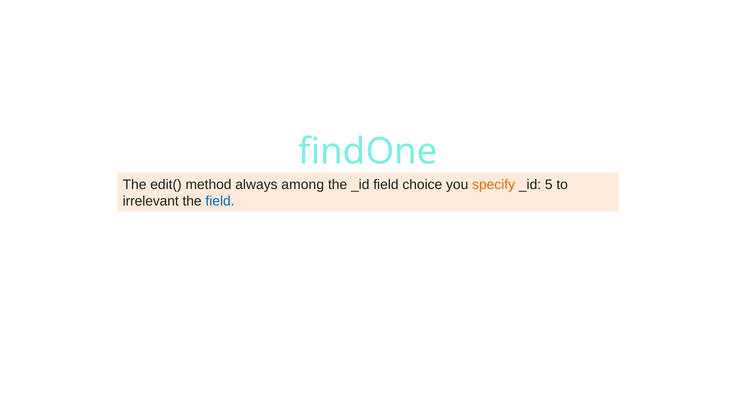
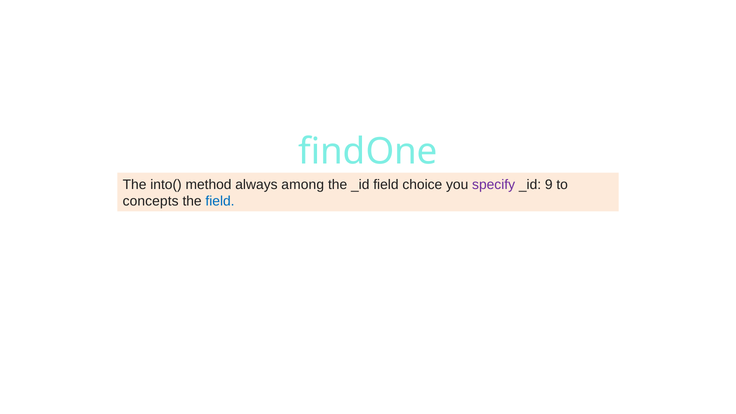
edit(: edit( -> into(
specify colour: orange -> purple
5: 5 -> 9
irrelevant: irrelevant -> concepts
